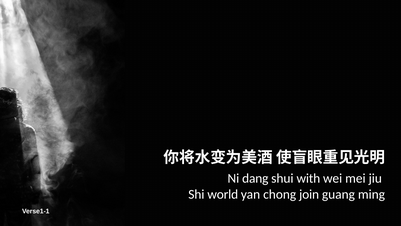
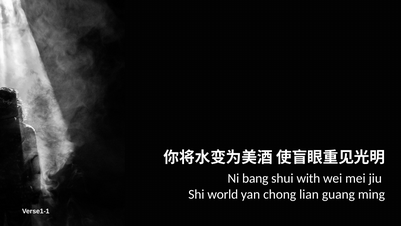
dang: dang -> bang
join: join -> lian
